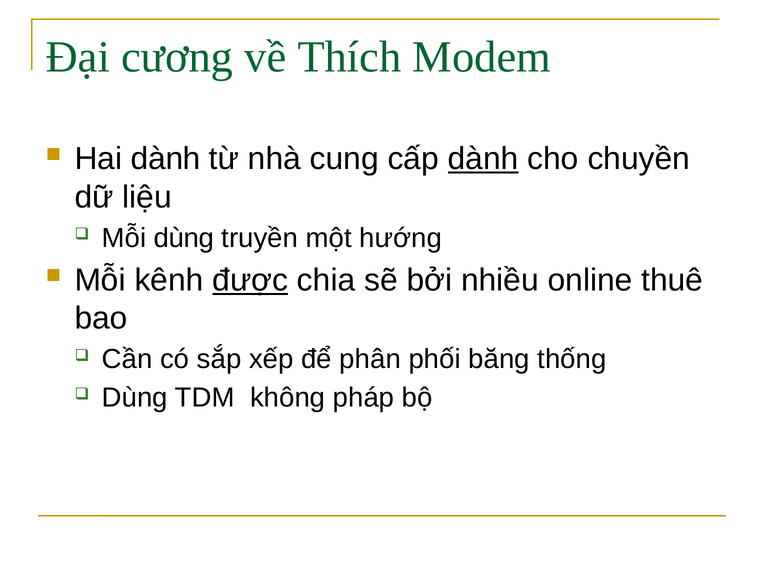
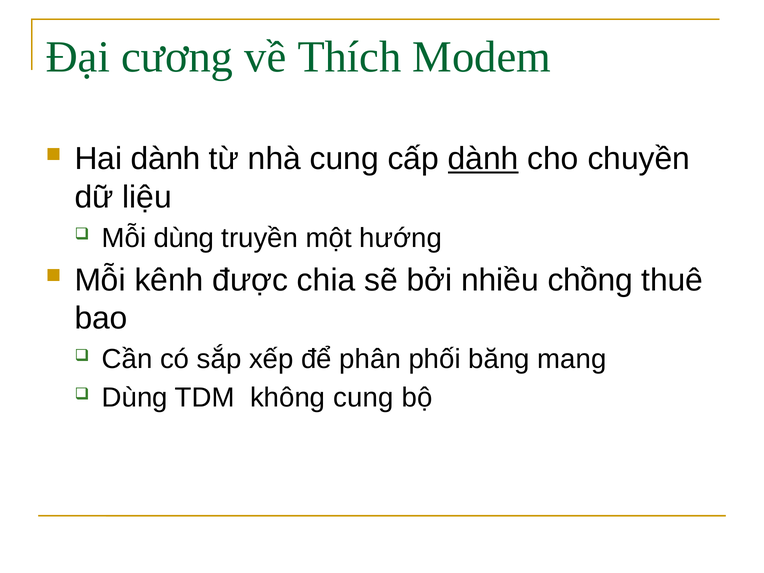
được underline: present -> none
online: online -> chồng
thống: thống -> mang
không pháp: pháp -> cung
